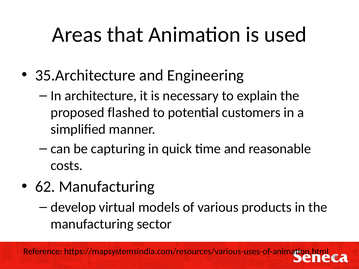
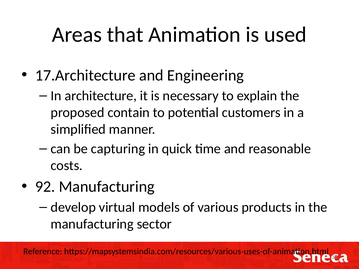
35.Architecture: 35.Architecture -> 17.Architecture
flashed: flashed -> contain
62: 62 -> 92
